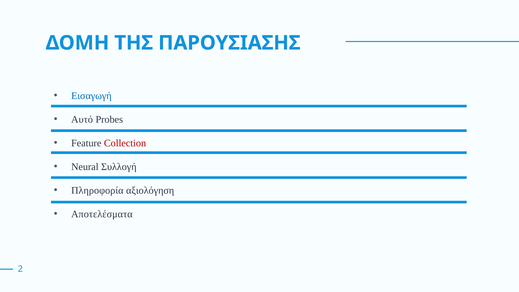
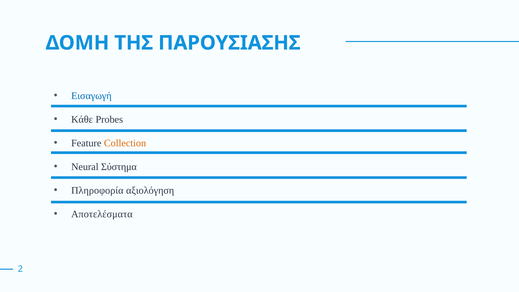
Αυτό: Αυτό -> Κάθε
Collection colour: red -> orange
Συλλογή: Συλλογή -> Σύστημα
